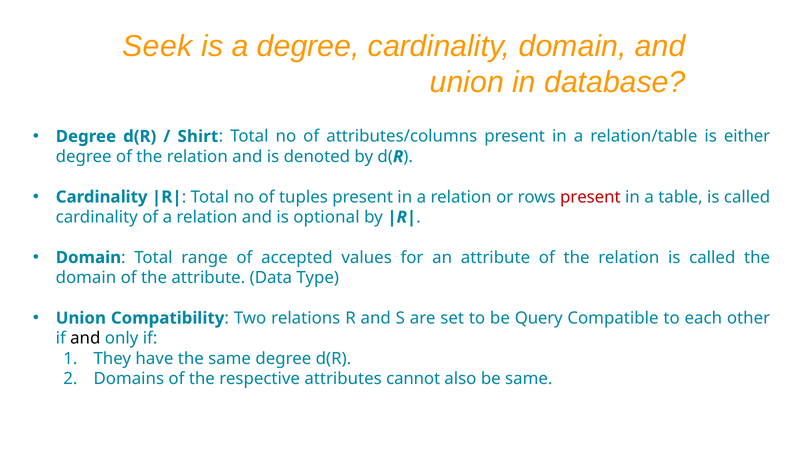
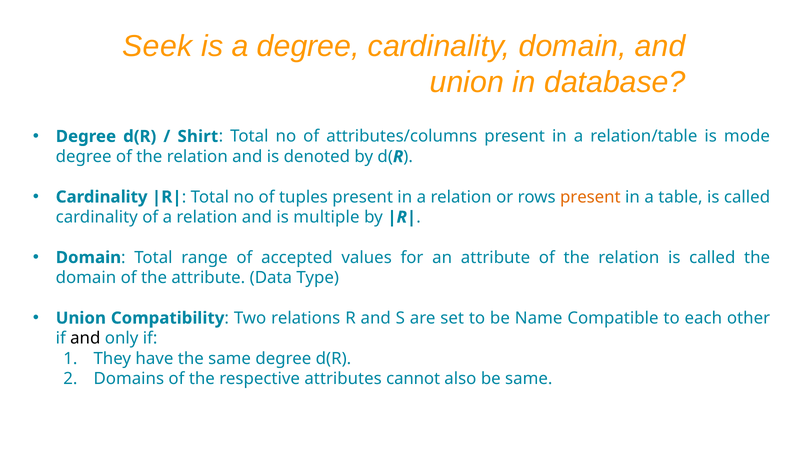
either: either -> mode
present at (590, 197) colour: red -> orange
optional: optional -> multiple
Query: Query -> Name
